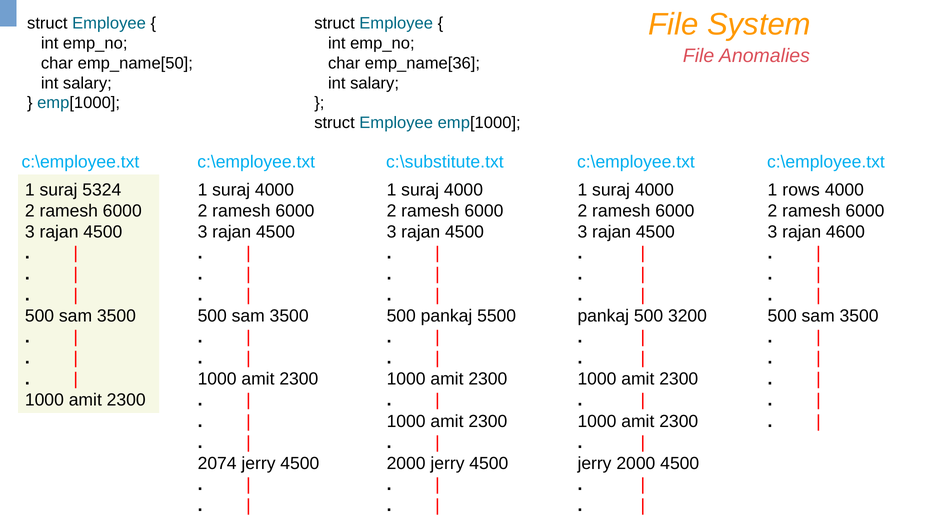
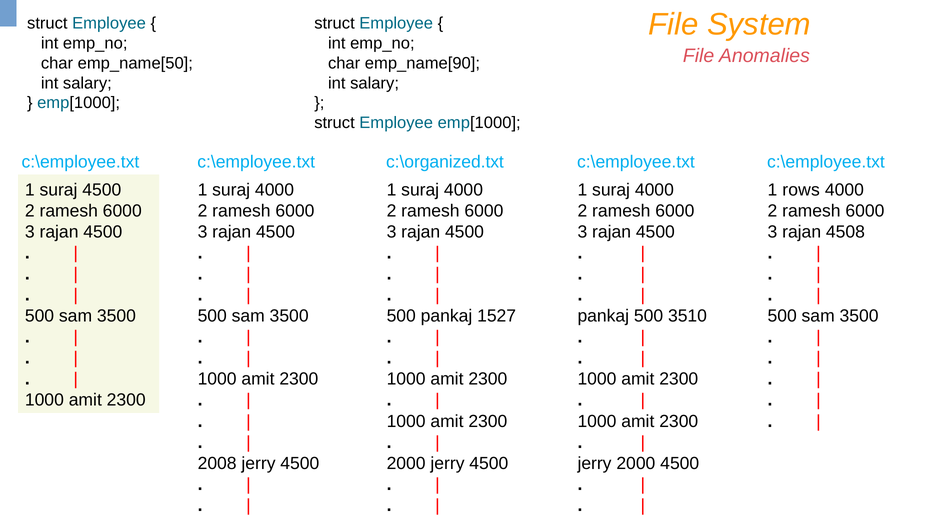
emp_name[36: emp_name[36 -> emp_name[90
c:\substitute.txt: c:\substitute.txt -> c:\organized.txt
suraj 5324: 5324 -> 4500
4600: 4600 -> 4508
5500: 5500 -> 1527
3200: 3200 -> 3510
2074: 2074 -> 2008
